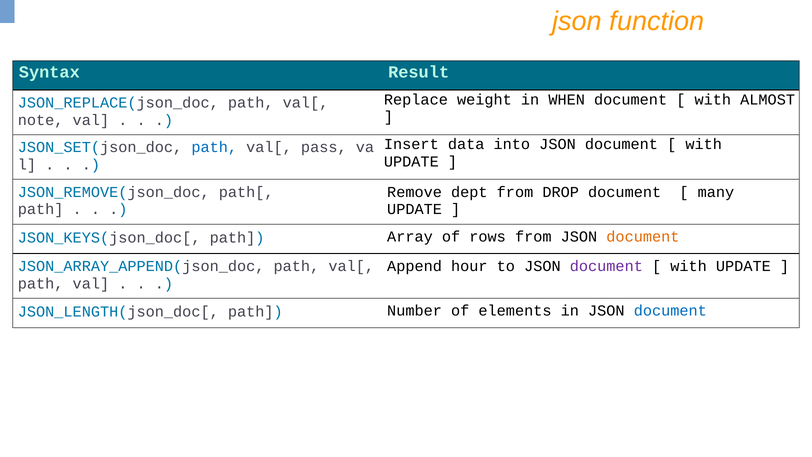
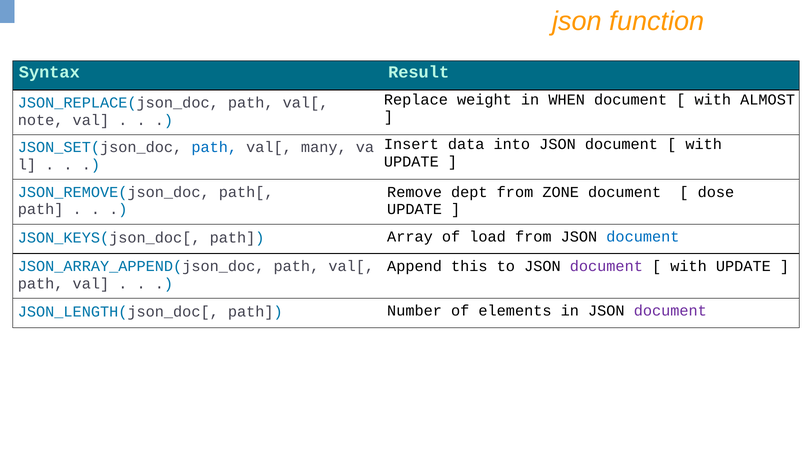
pass: pass -> many
DROP: DROP -> ZONE
many: many -> dose
rows: rows -> load
document at (643, 237) colour: orange -> blue
hour: hour -> this
document at (670, 311) colour: blue -> purple
